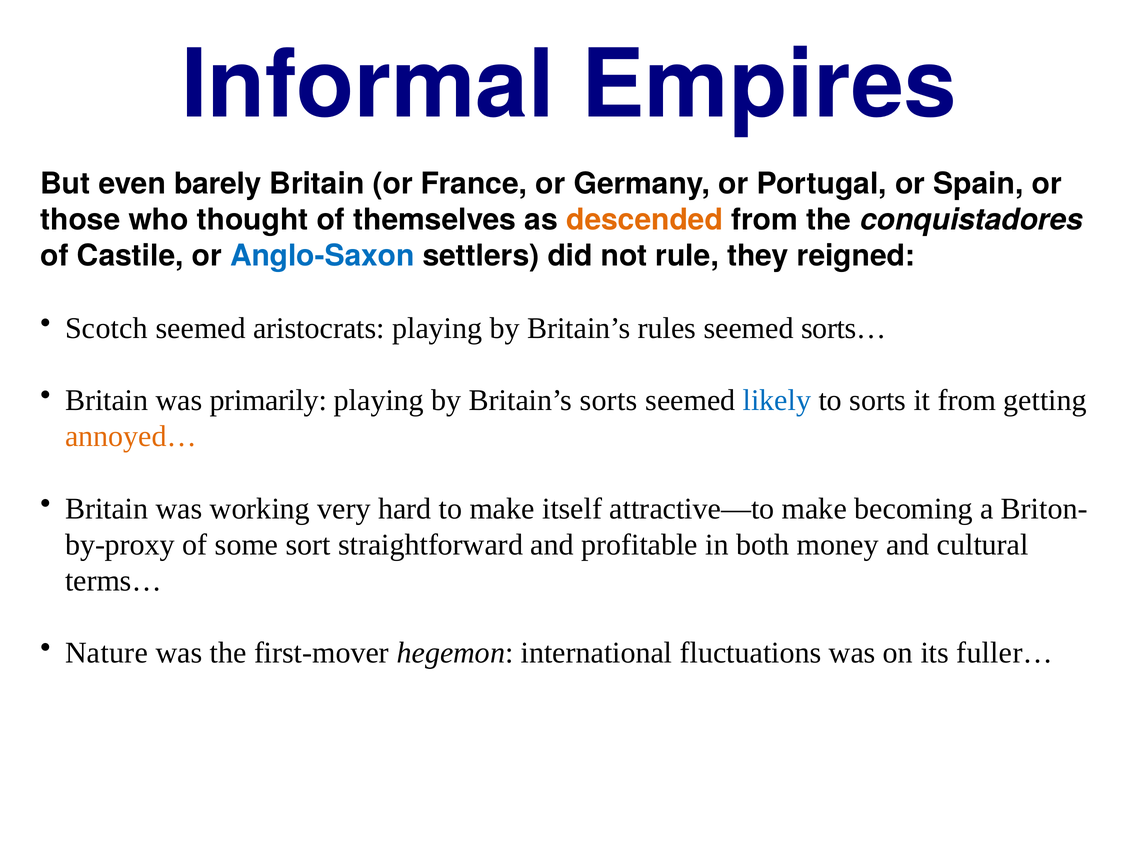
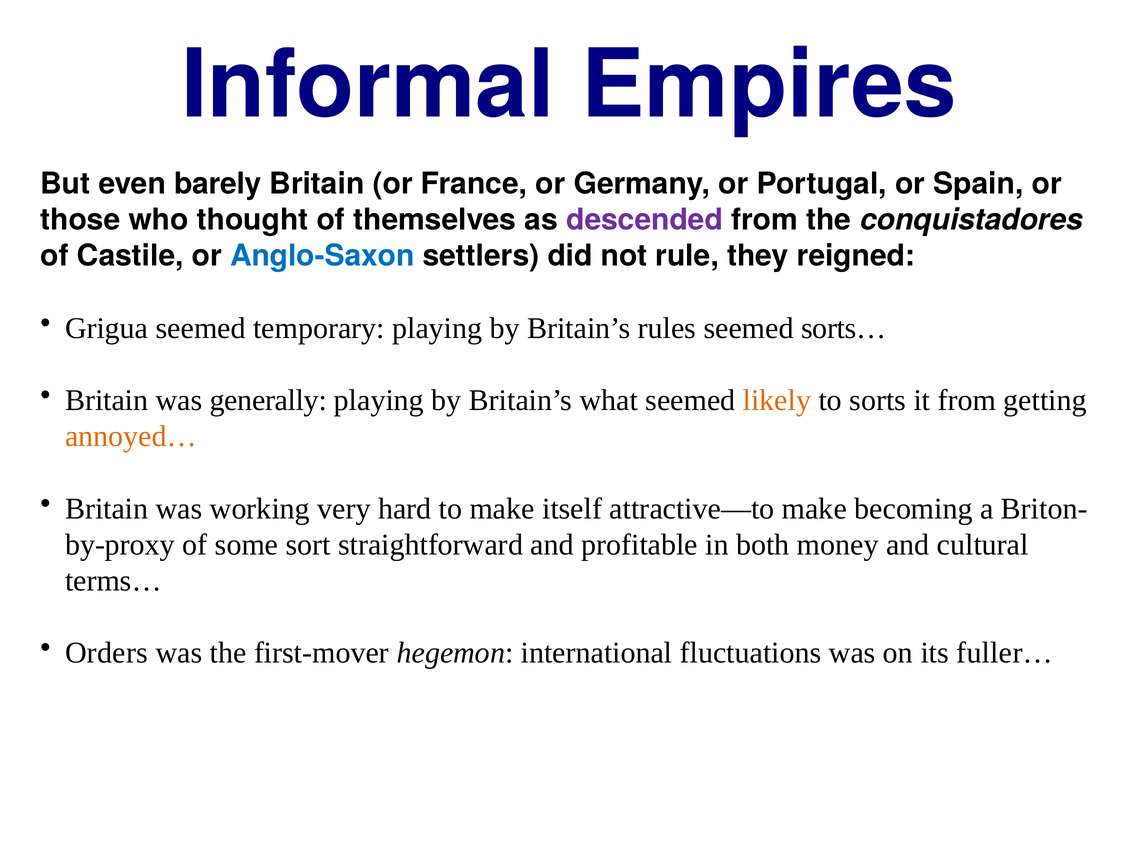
descended colour: orange -> purple
Scotch: Scotch -> Grigua
aristocrats: aristocrats -> temporary
primarily: primarily -> generally
Britain’s sorts: sorts -> what
likely colour: blue -> orange
Nature: Nature -> Orders
